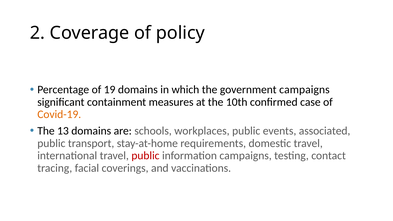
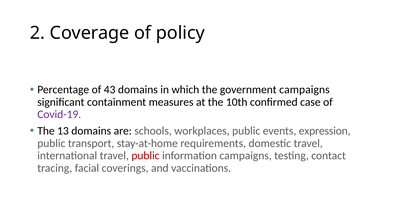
19: 19 -> 43
Covid-19 colour: orange -> purple
associated: associated -> expression
